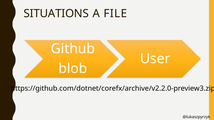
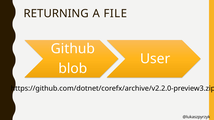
SITUATIONS: SITUATIONS -> RETURNING
